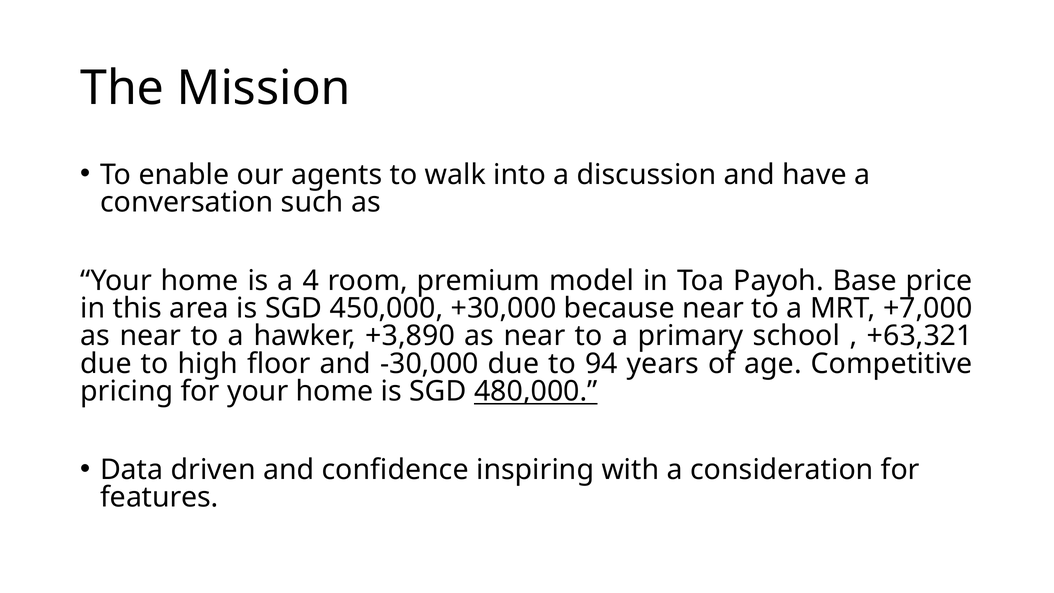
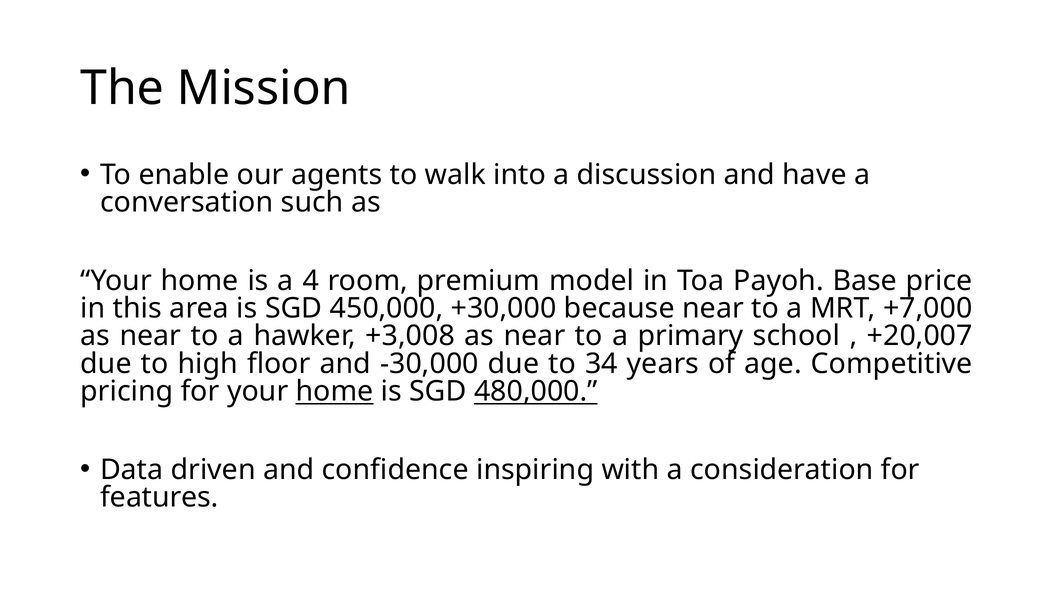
+3,890: +3,890 -> +3,008
+63,321: +63,321 -> +20,007
94: 94 -> 34
home at (335, 391) underline: none -> present
